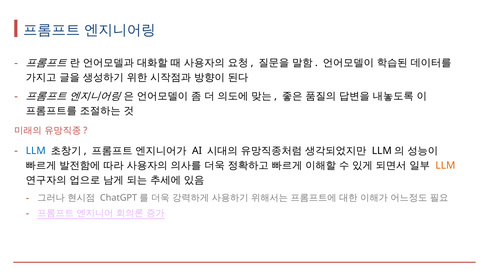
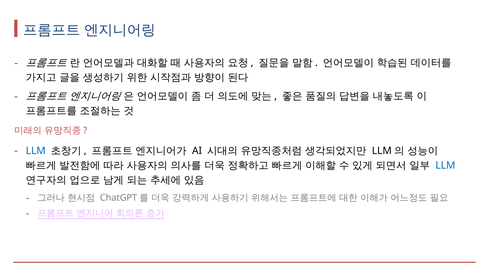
LLM at (445, 166) colour: orange -> blue
